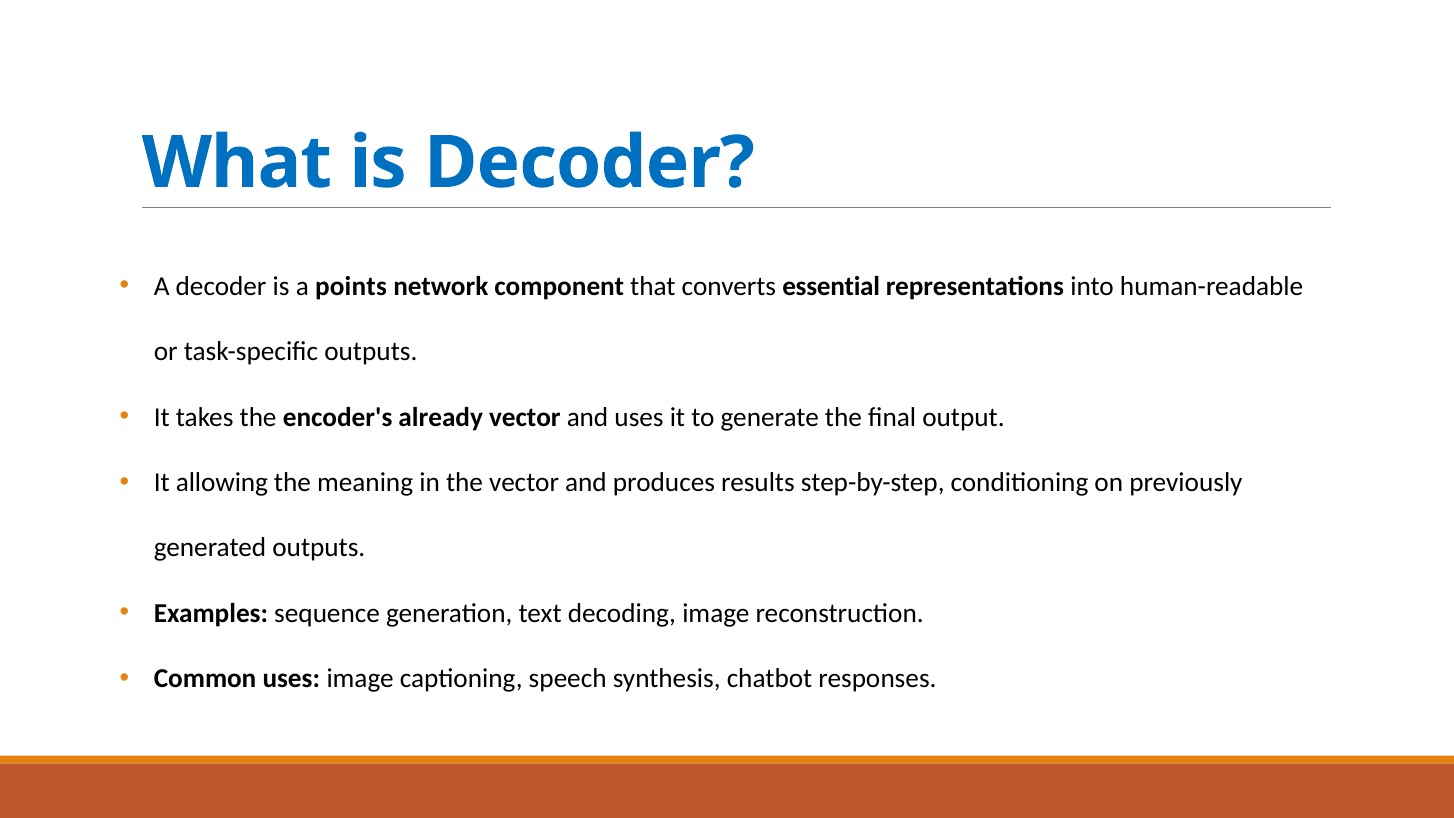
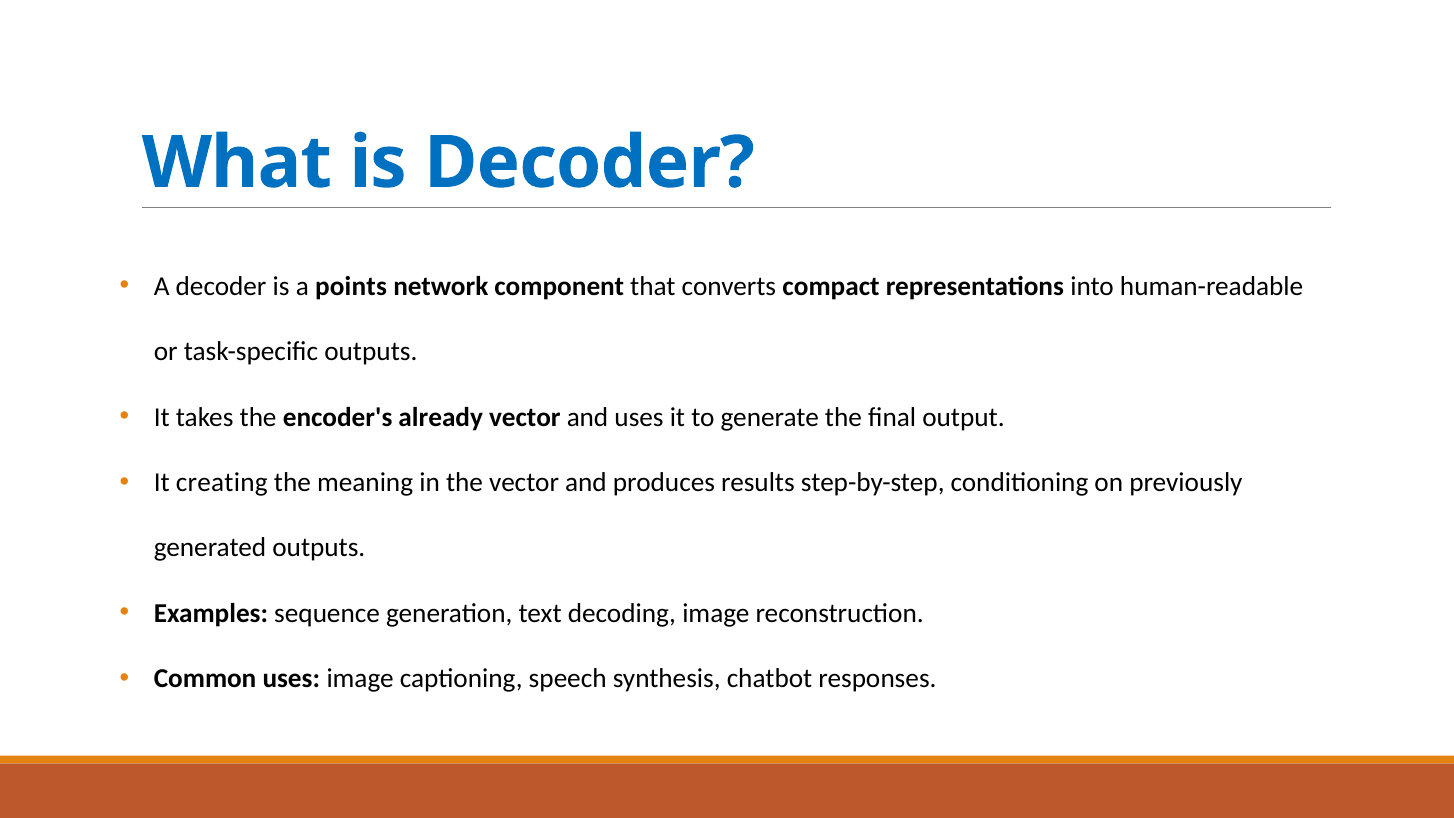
essential: essential -> compact
allowing: allowing -> creating
